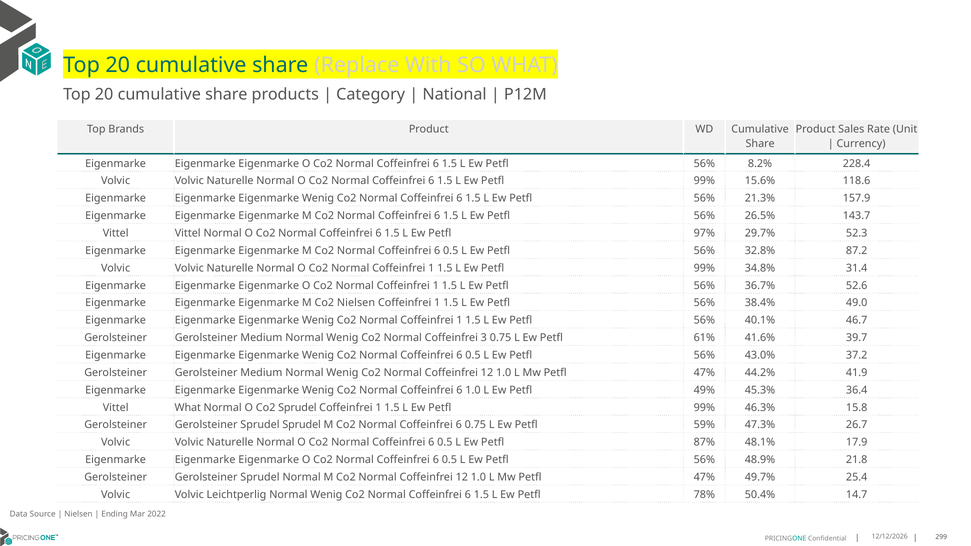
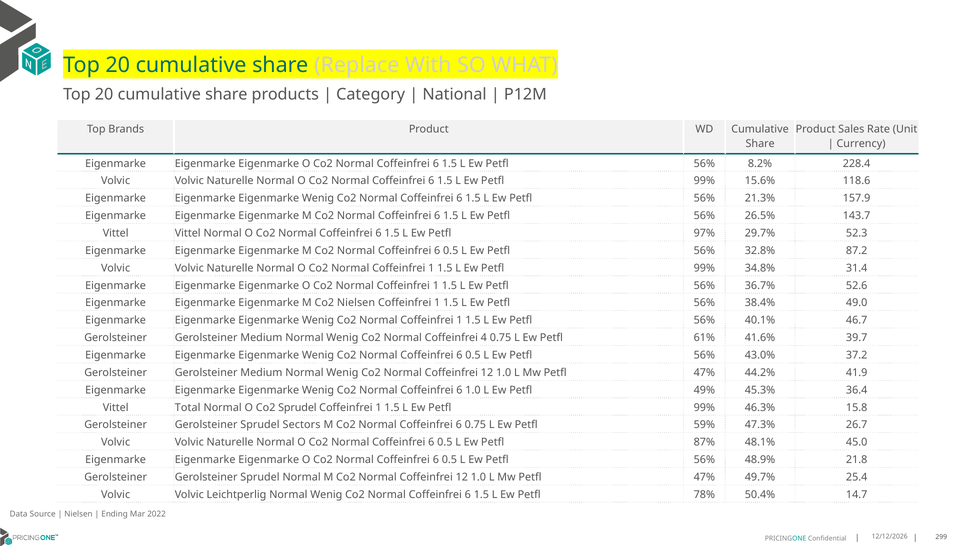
3: 3 -> 4
Vittel What: What -> Total
Sprudel Sprudel: Sprudel -> Sectors
17.9: 17.9 -> 45.0
